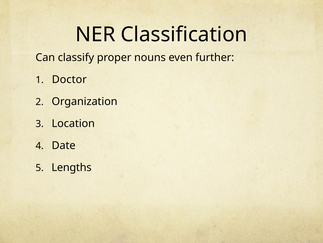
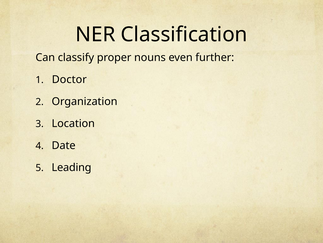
Lengths: Lengths -> Leading
